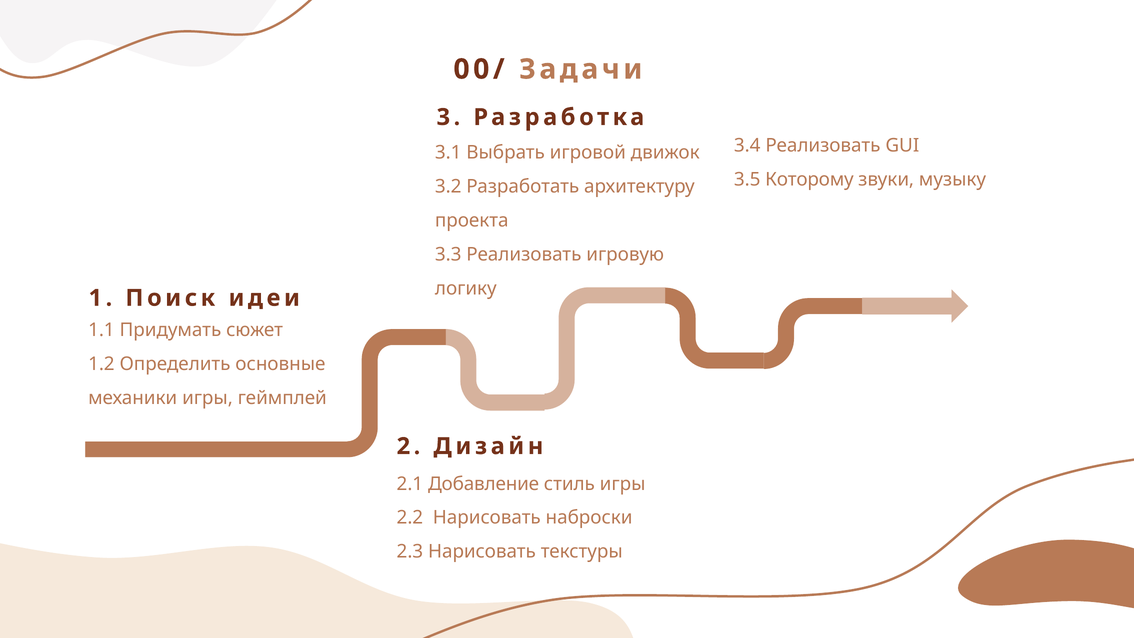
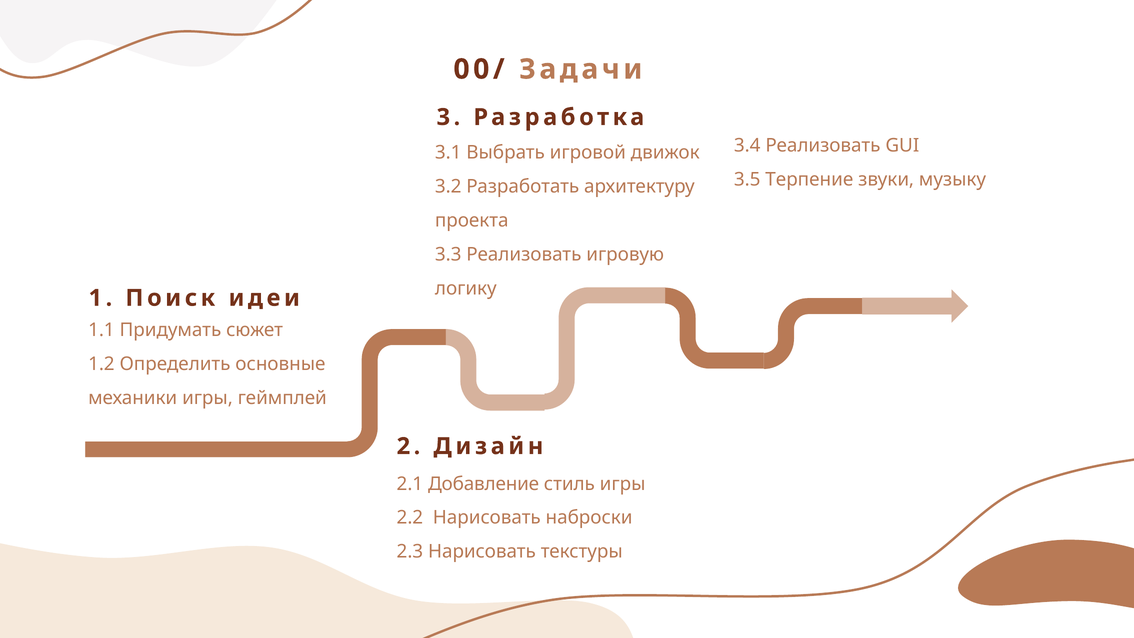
Которому: Которому -> Терпение
